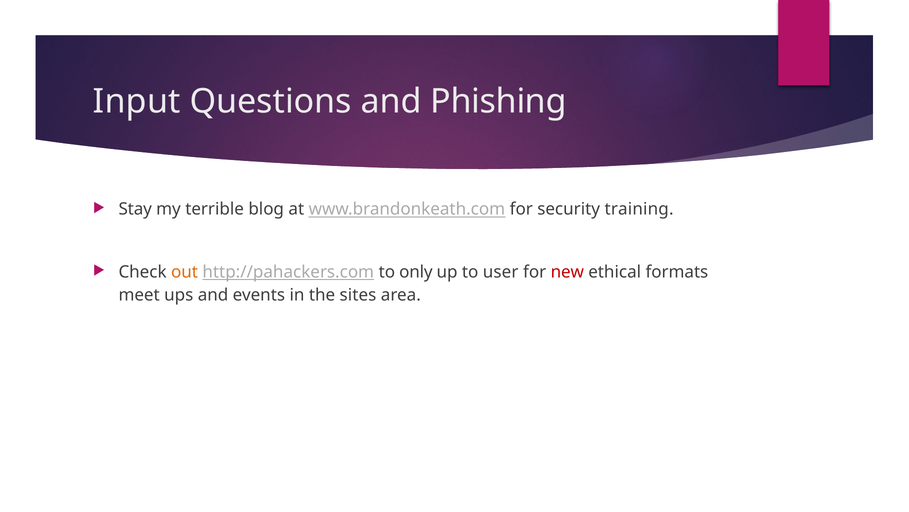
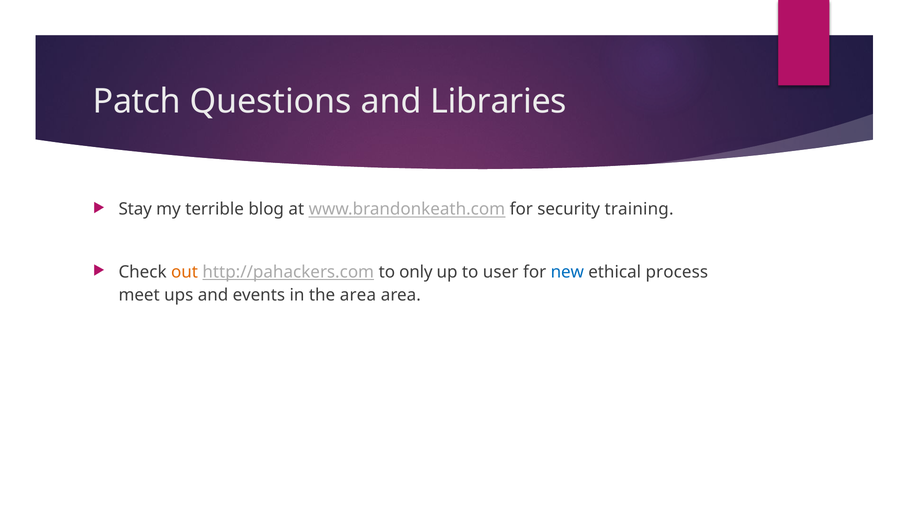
Input: Input -> Patch
Phishing: Phishing -> Libraries
new colour: red -> blue
formats: formats -> process
the sites: sites -> area
